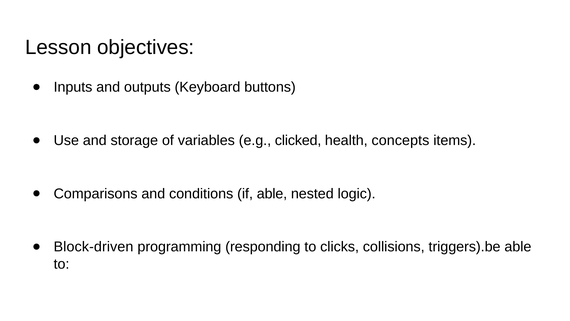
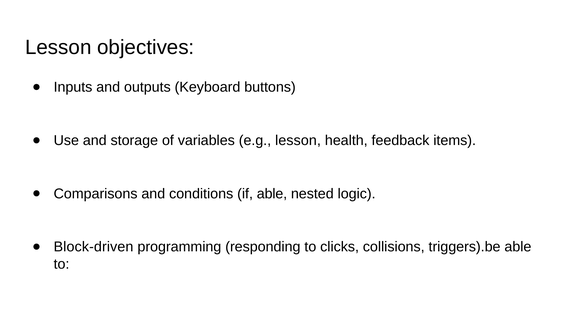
e.g clicked: clicked -> lesson
concepts: concepts -> feedback
